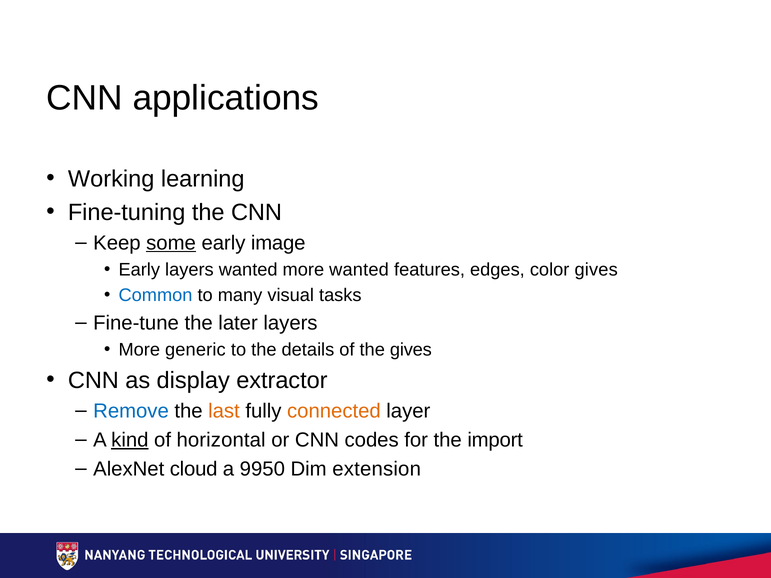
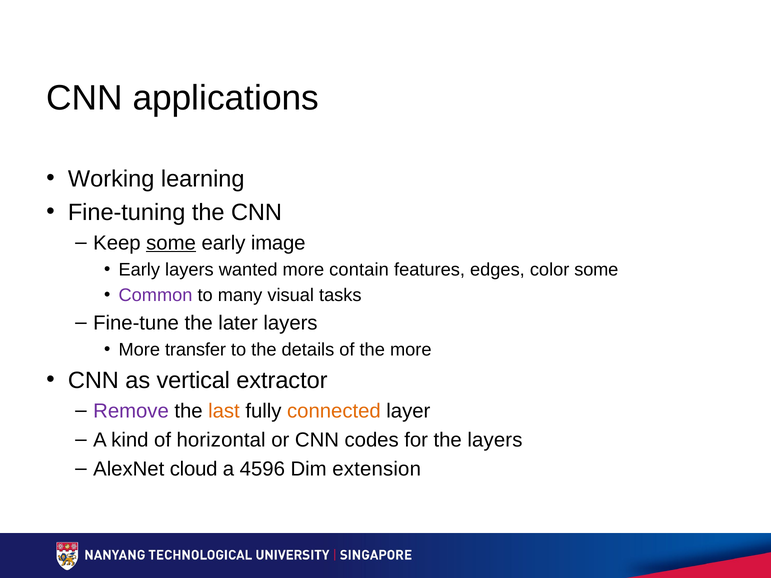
more wanted: wanted -> contain
color gives: gives -> some
Common colour: blue -> purple
generic: generic -> transfer
the gives: gives -> more
display: display -> vertical
Remove colour: blue -> purple
kind underline: present -> none
the import: import -> layers
9950: 9950 -> 4596
